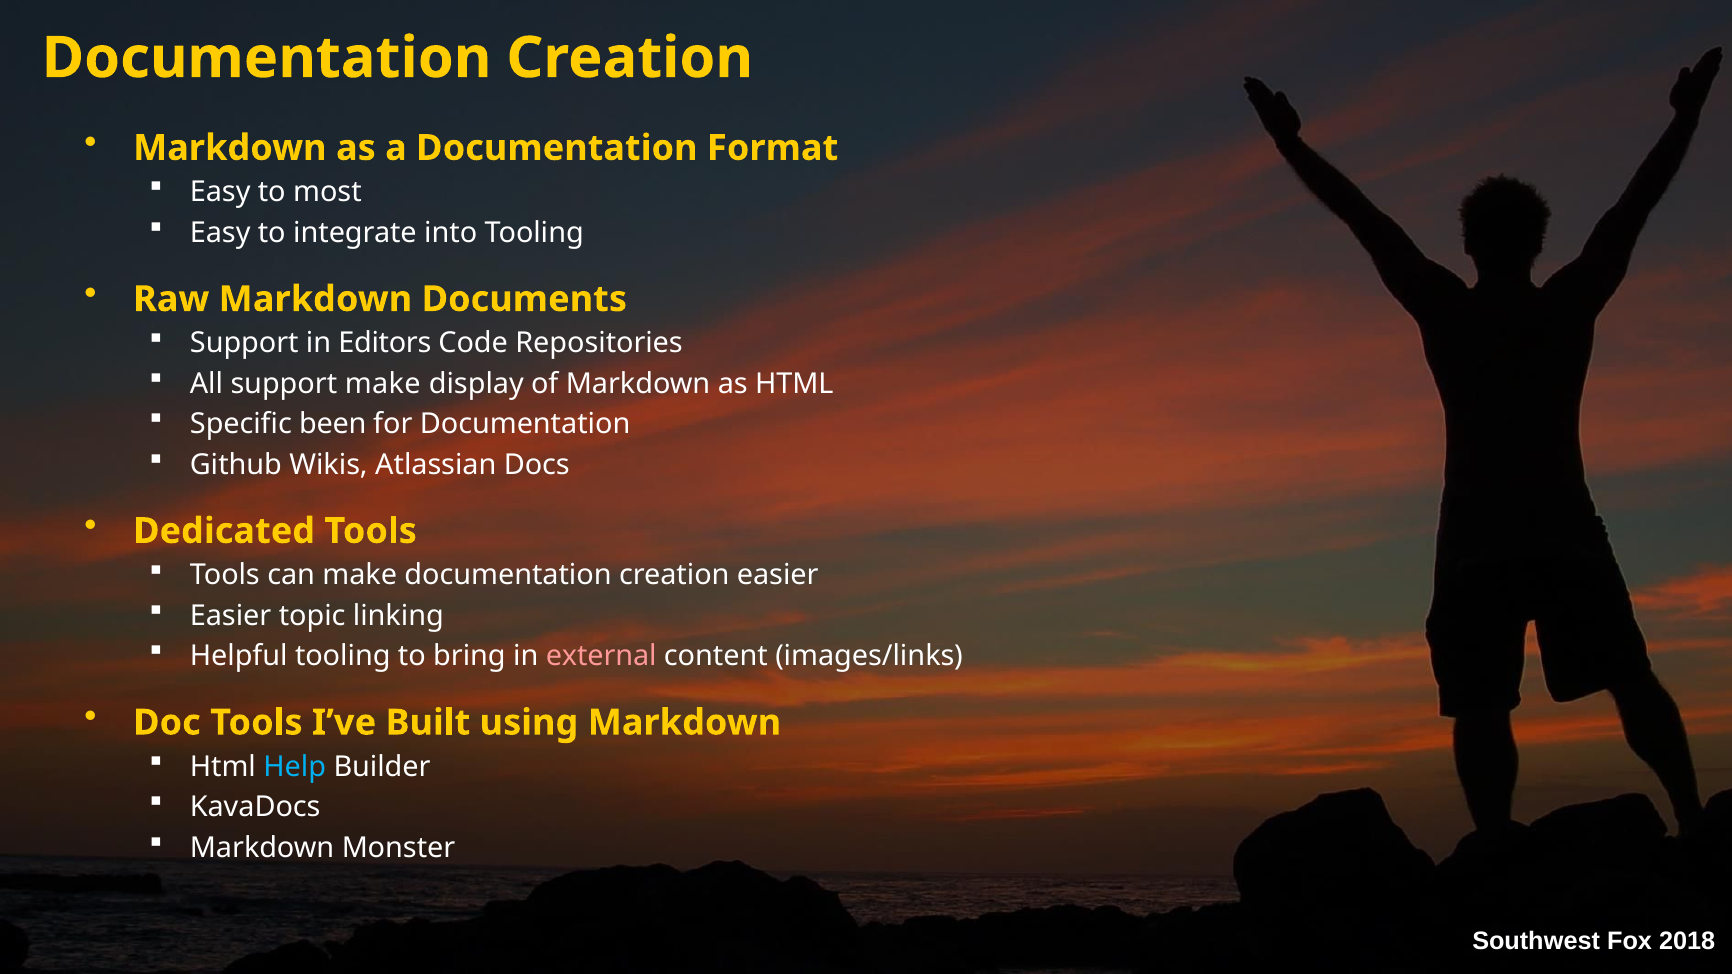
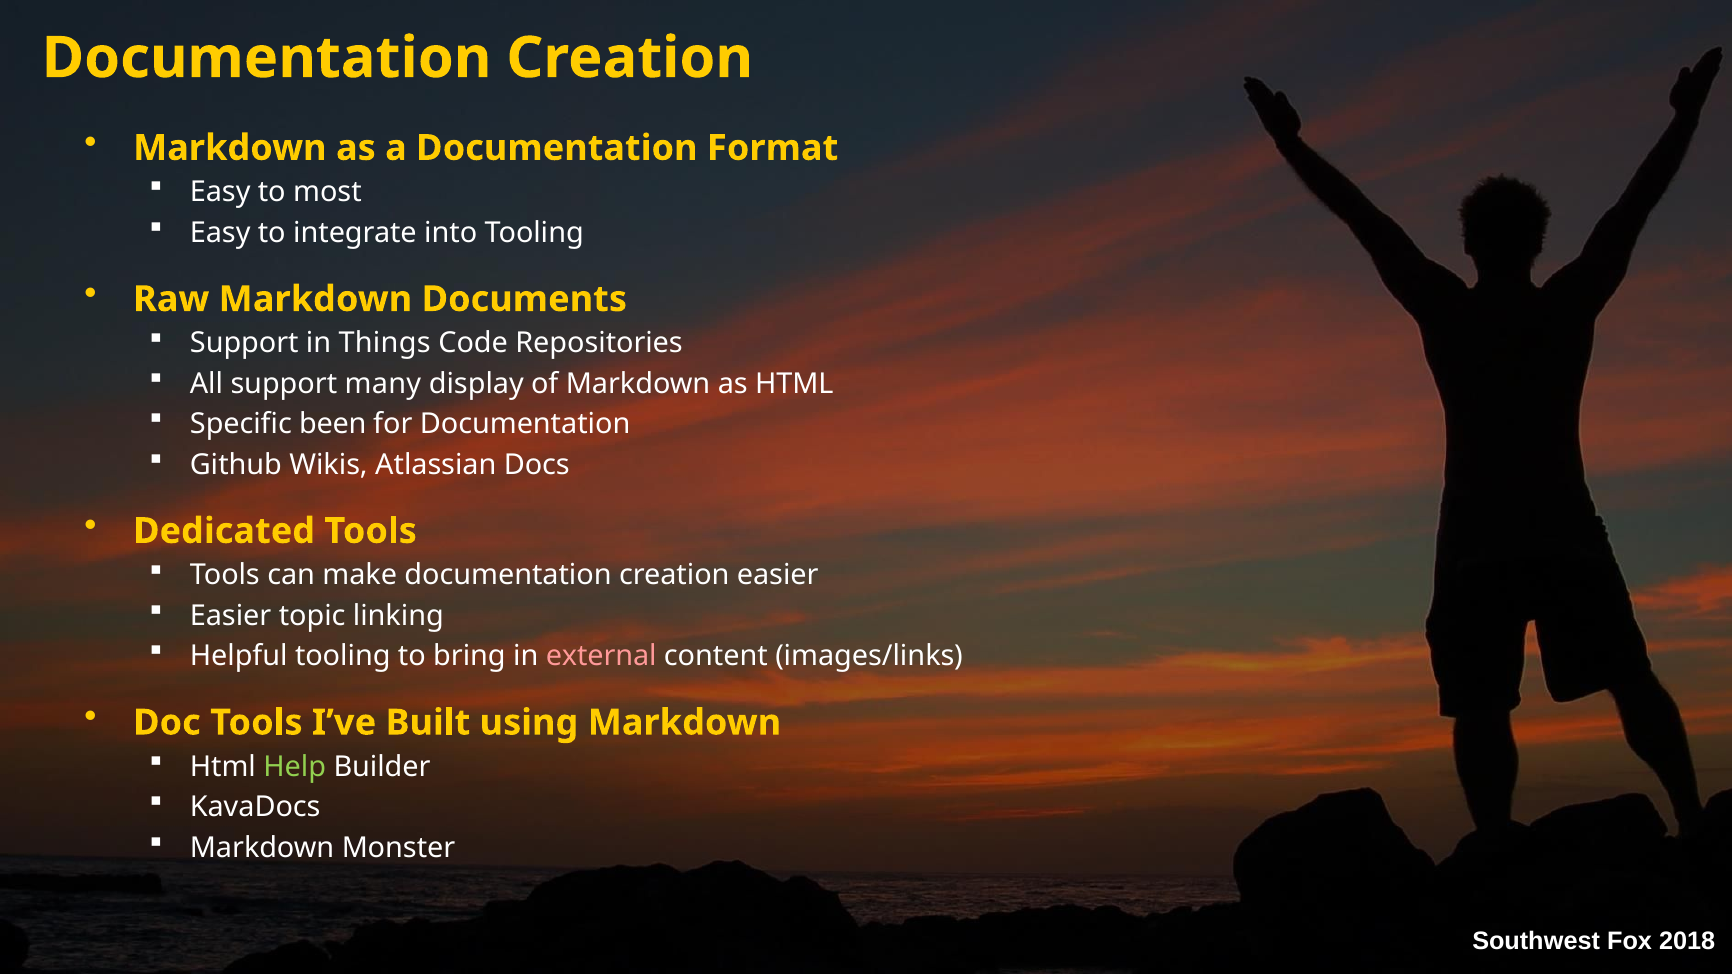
Editors: Editors -> Things
support make: make -> many
Help colour: light blue -> light green
